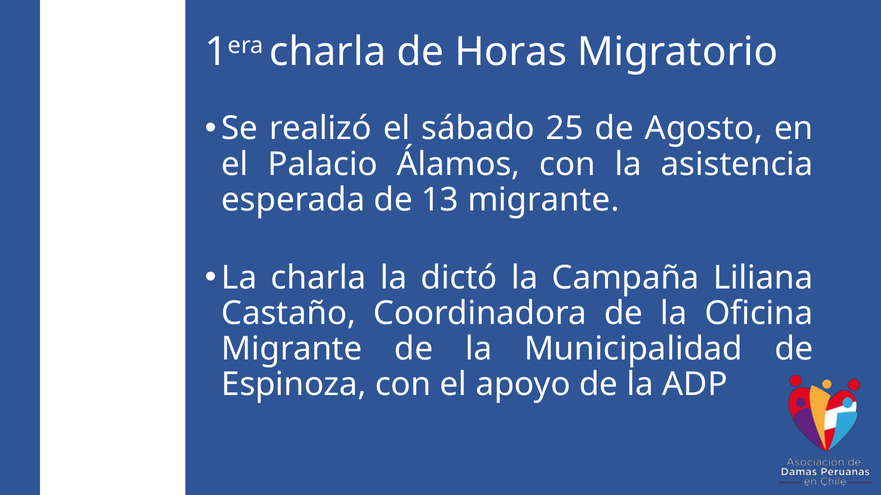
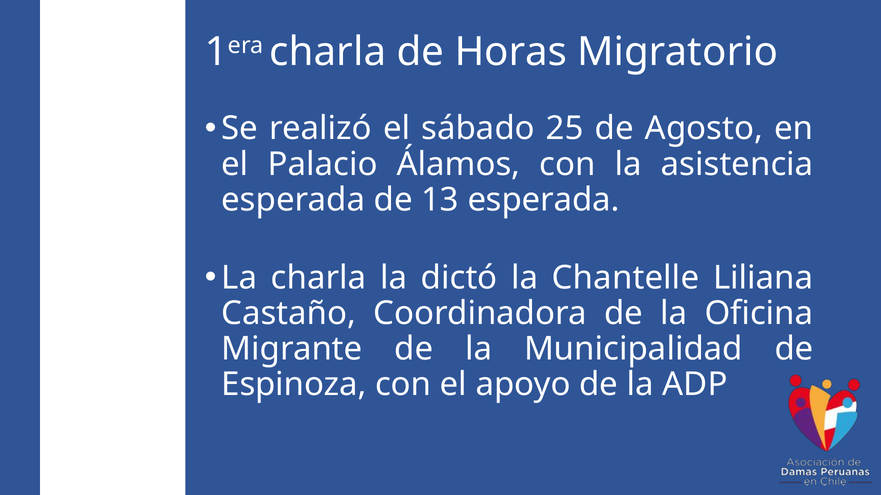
13 migrante: migrante -> esperada
Campaña: Campaña -> Chantelle
